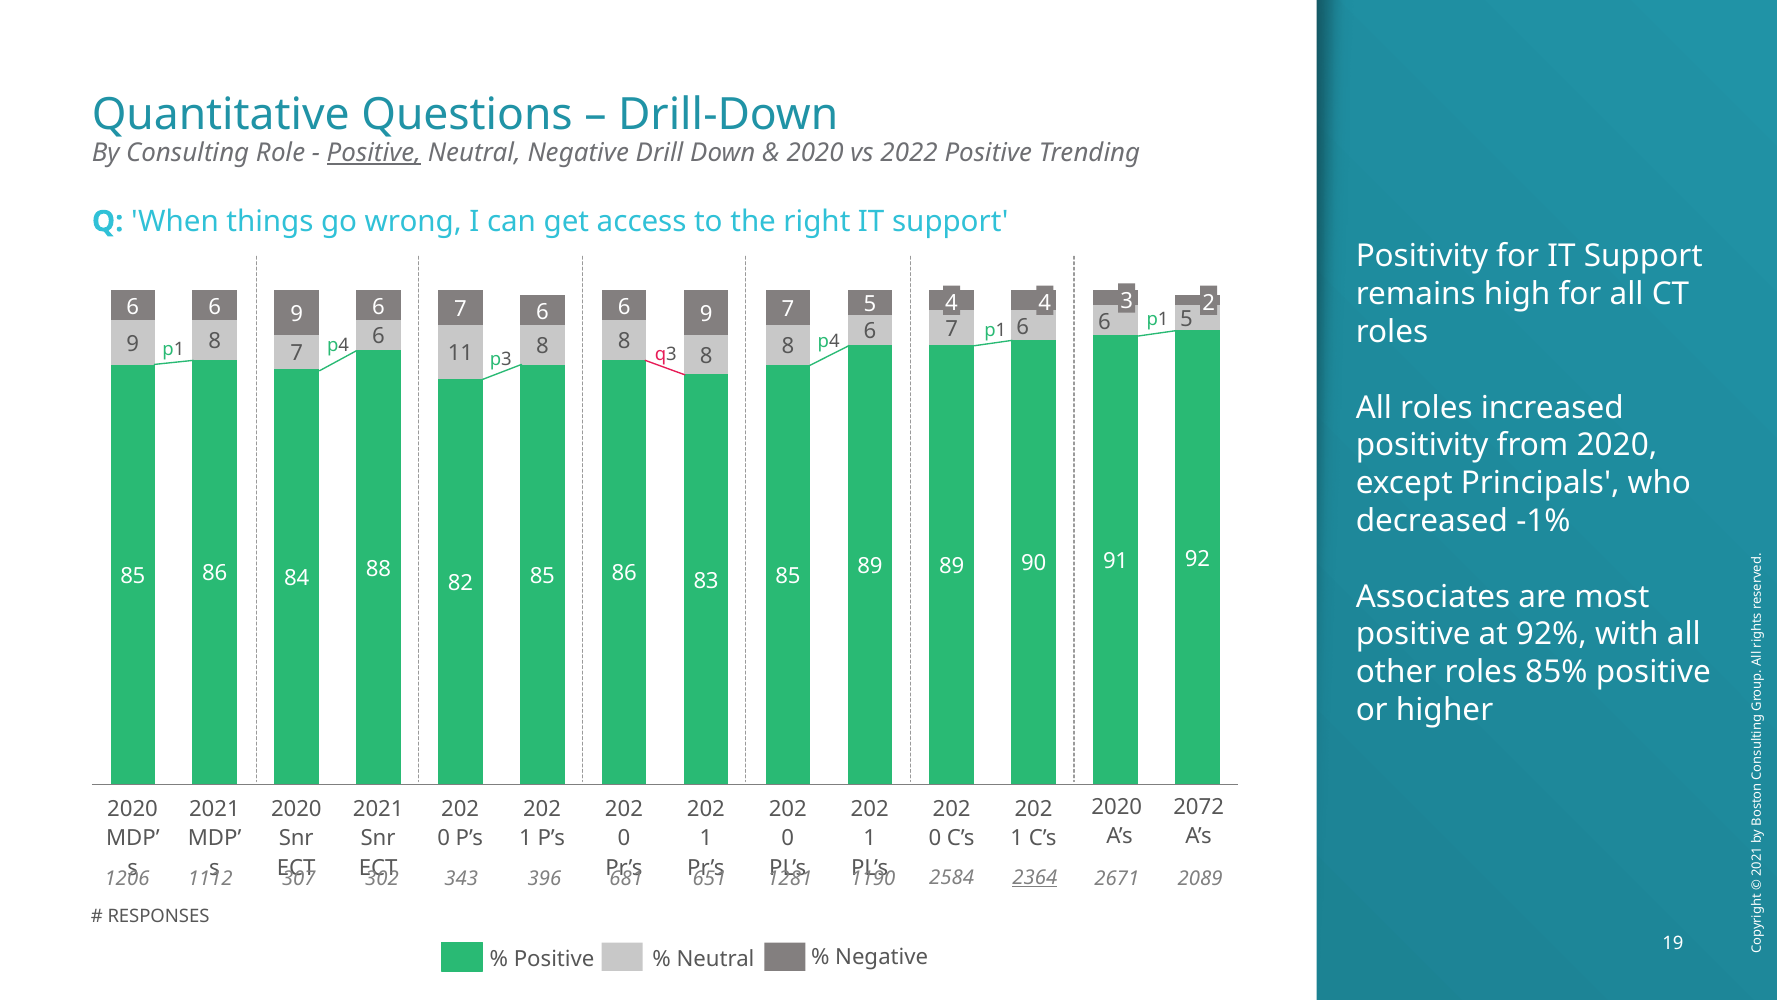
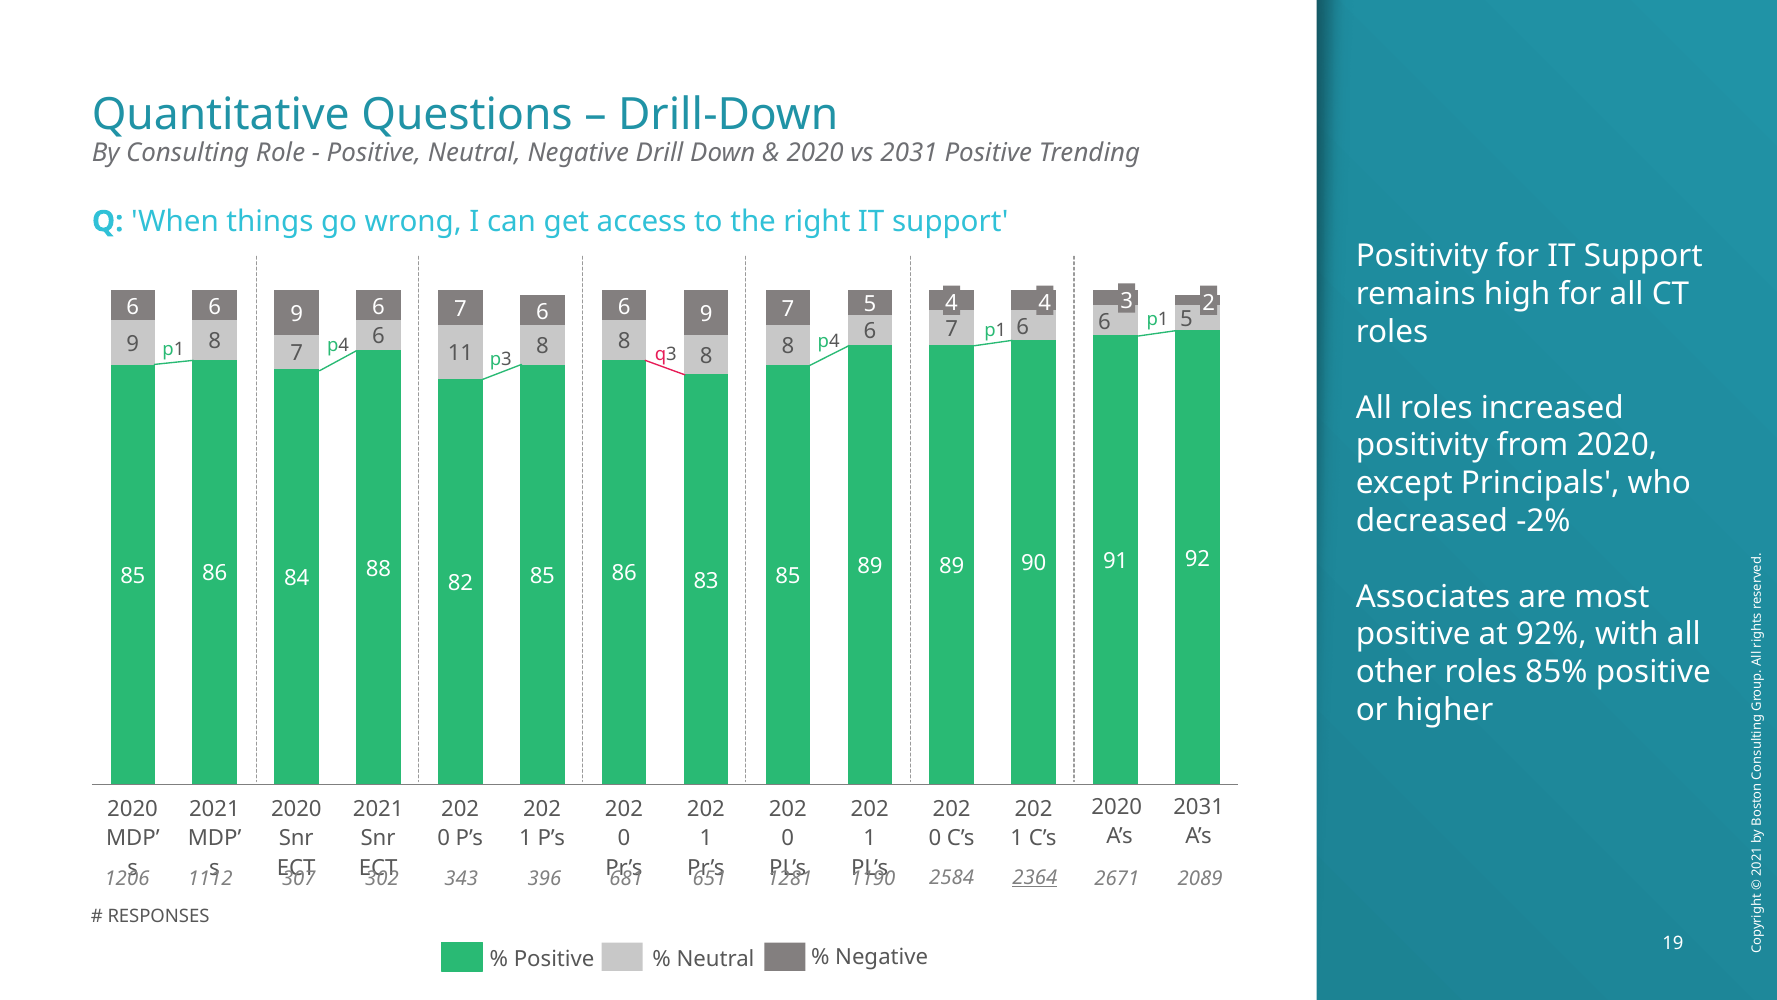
Positive at (374, 153) underline: present -> none
vs 2022: 2022 -> 2031
-1%: -1% -> -2%
2072 at (1199, 806): 2072 -> 2031
